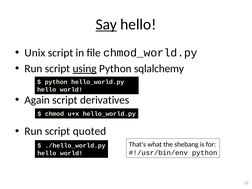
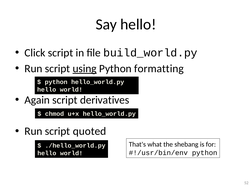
Say underline: present -> none
Unix: Unix -> Click
chmod_world.py: chmod_world.py -> build_world.py
sqlalchemy: sqlalchemy -> formatting
